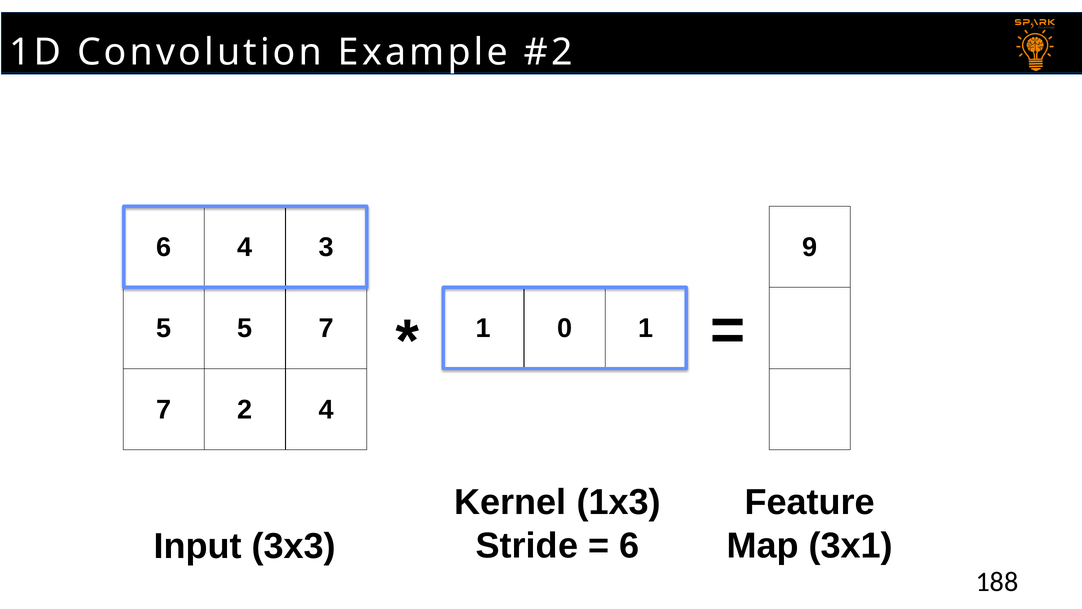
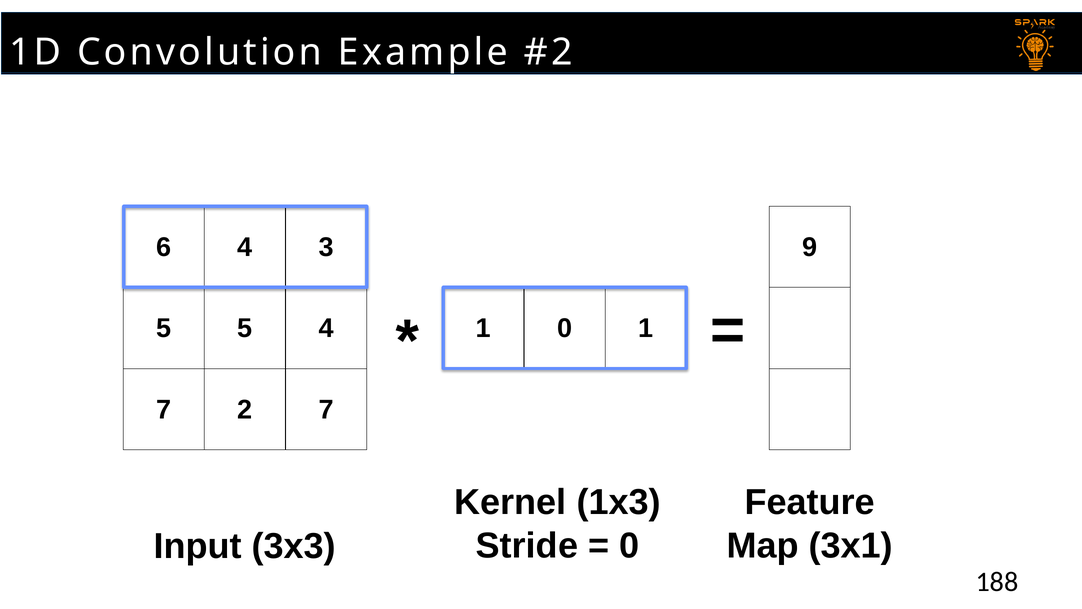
5 7: 7 -> 4
2 4: 4 -> 7
6 at (629, 545): 6 -> 0
